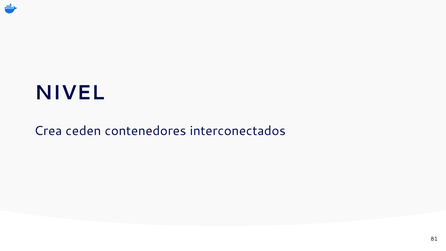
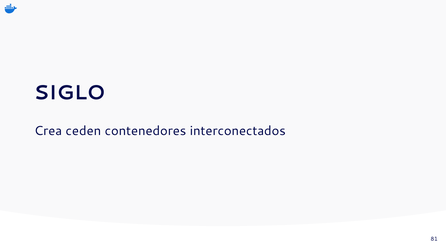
NIVEL: NIVEL -> SIGLO
